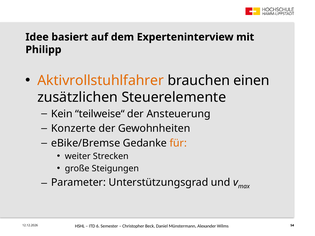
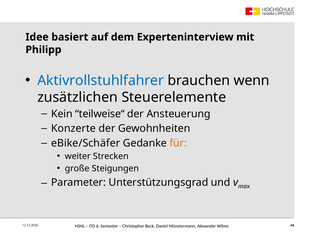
Aktivrollstuhlfahrer colour: orange -> blue
einen: einen -> wenn
eBike/Bremse: eBike/Bremse -> eBike/Schäfer
